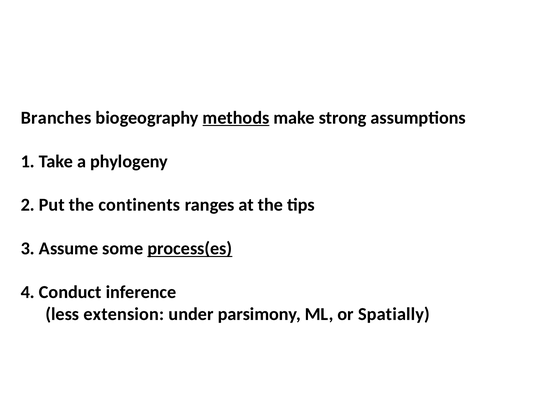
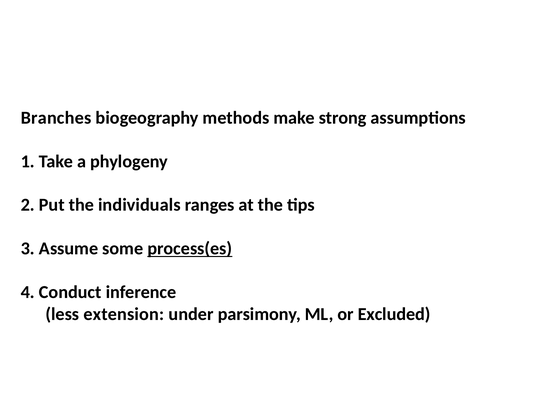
methods underline: present -> none
continents: continents -> individuals
Spatially: Spatially -> Excluded
